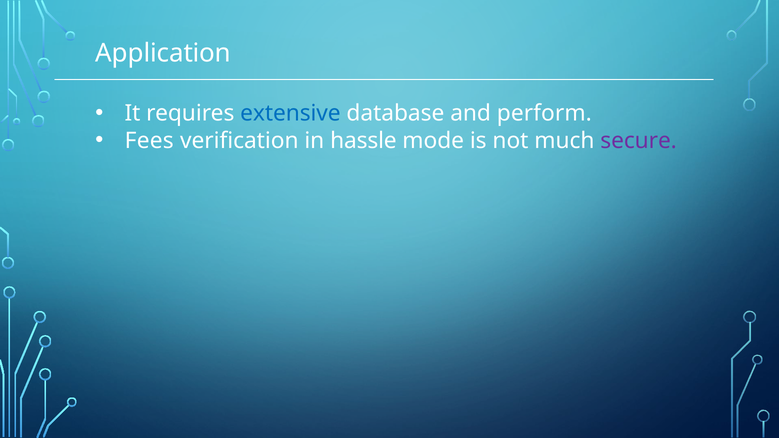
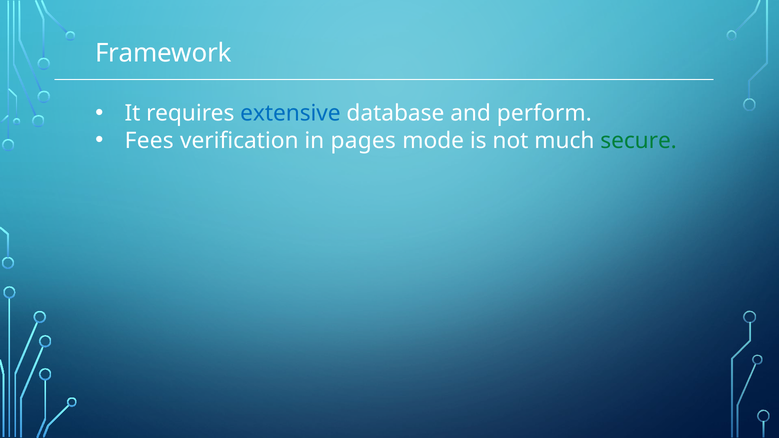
Application: Application -> Framework
hassle: hassle -> pages
secure colour: purple -> green
